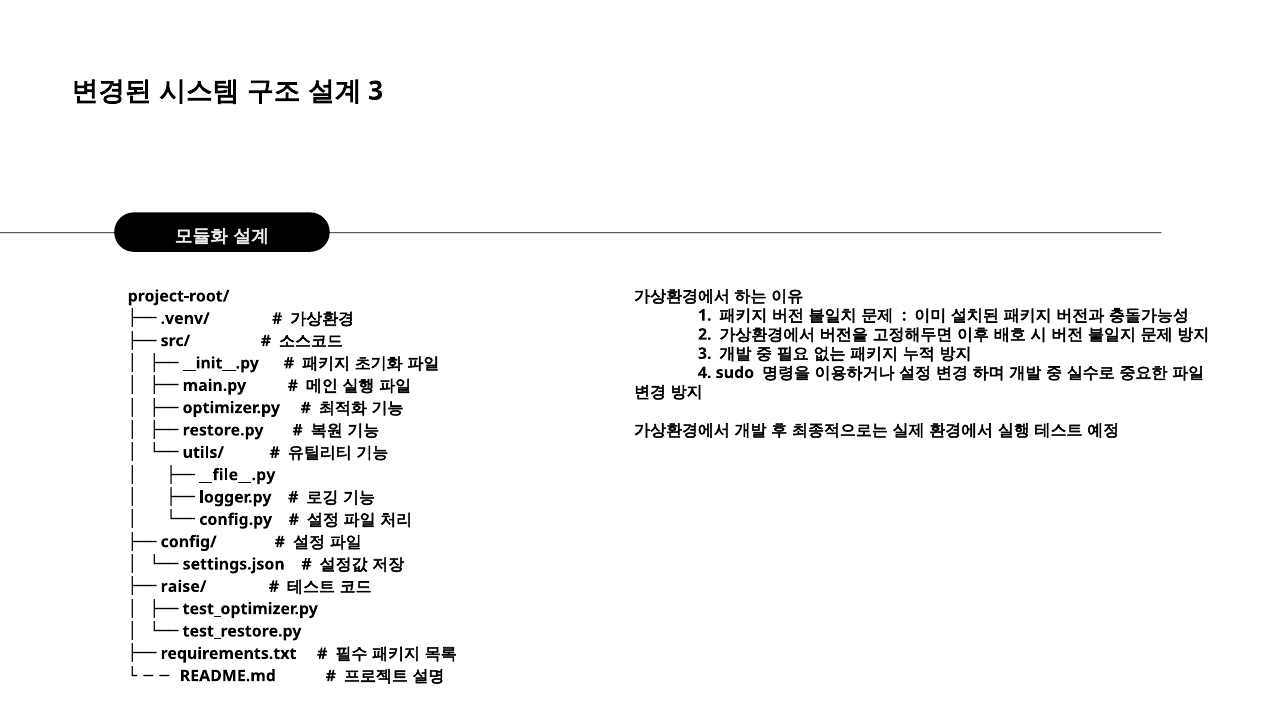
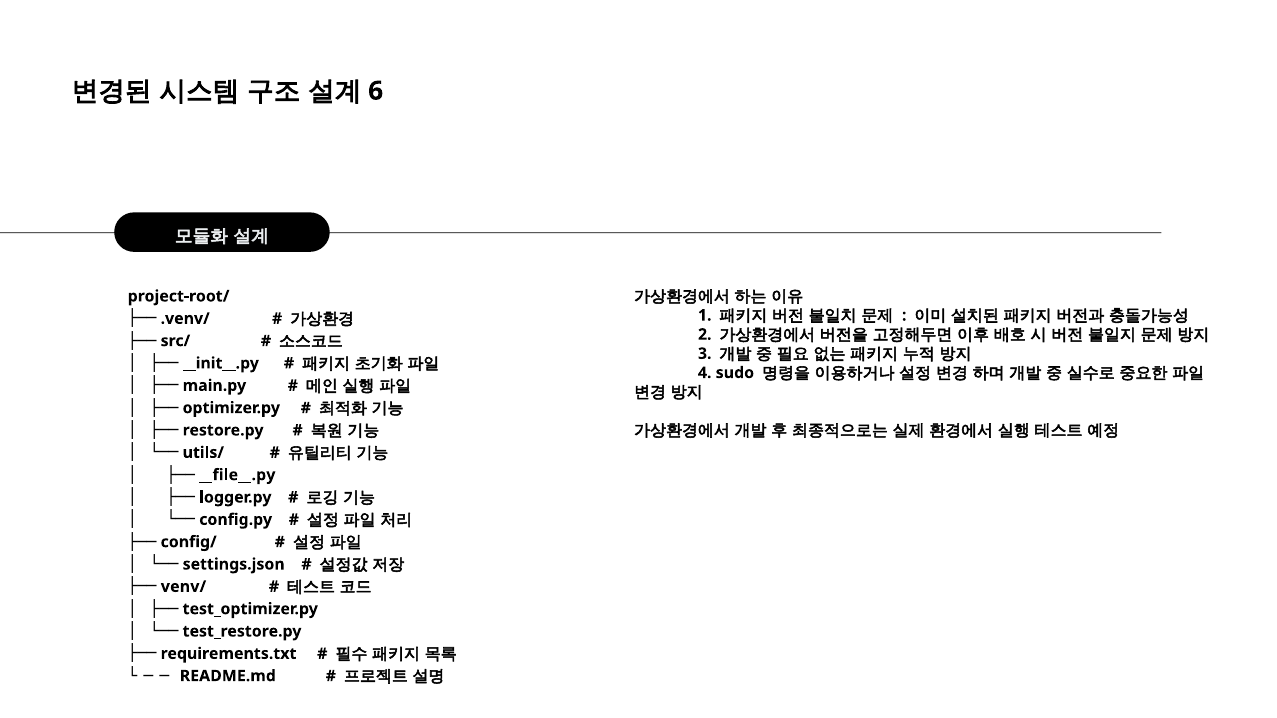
3 at (376, 91): 3 -> 6
raise/: raise/ -> venv/
